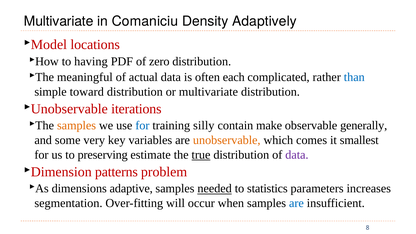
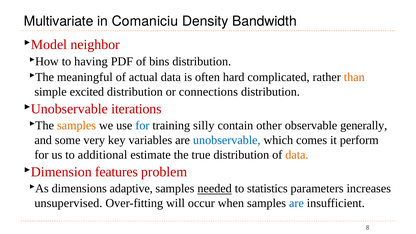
Adaptively: Adaptively -> Bandwidth
locations: locations -> neighbor
zero: zero -> bins
each: each -> hard
than colour: blue -> orange
toward: toward -> excited
or multivariate: multivariate -> connections
make: make -> other
unobservable colour: orange -> blue
smallest: smallest -> perform
preserving: preserving -> additional
true underline: present -> none
data at (297, 155) colour: purple -> orange
patterns: patterns -> features
segmentation: segmentation -> unsupervised
